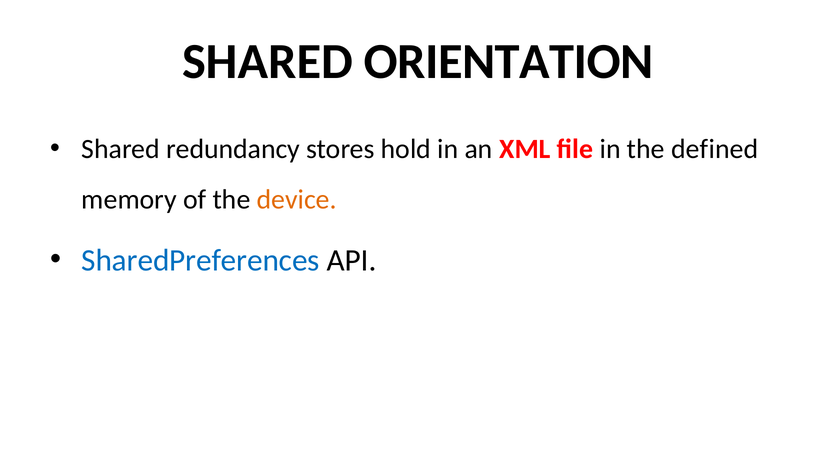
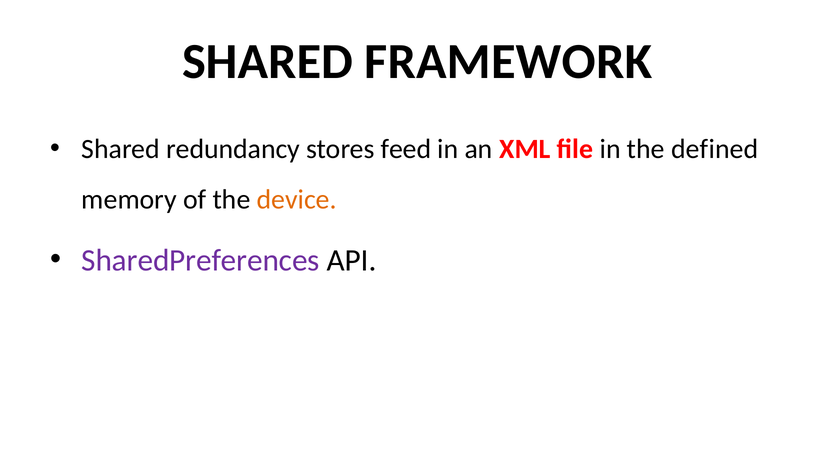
ORIENTATION: ORIENTATION -> FRAMEWORK
hold: hold -> feed
SharedPreferences colour: blue -> purple
